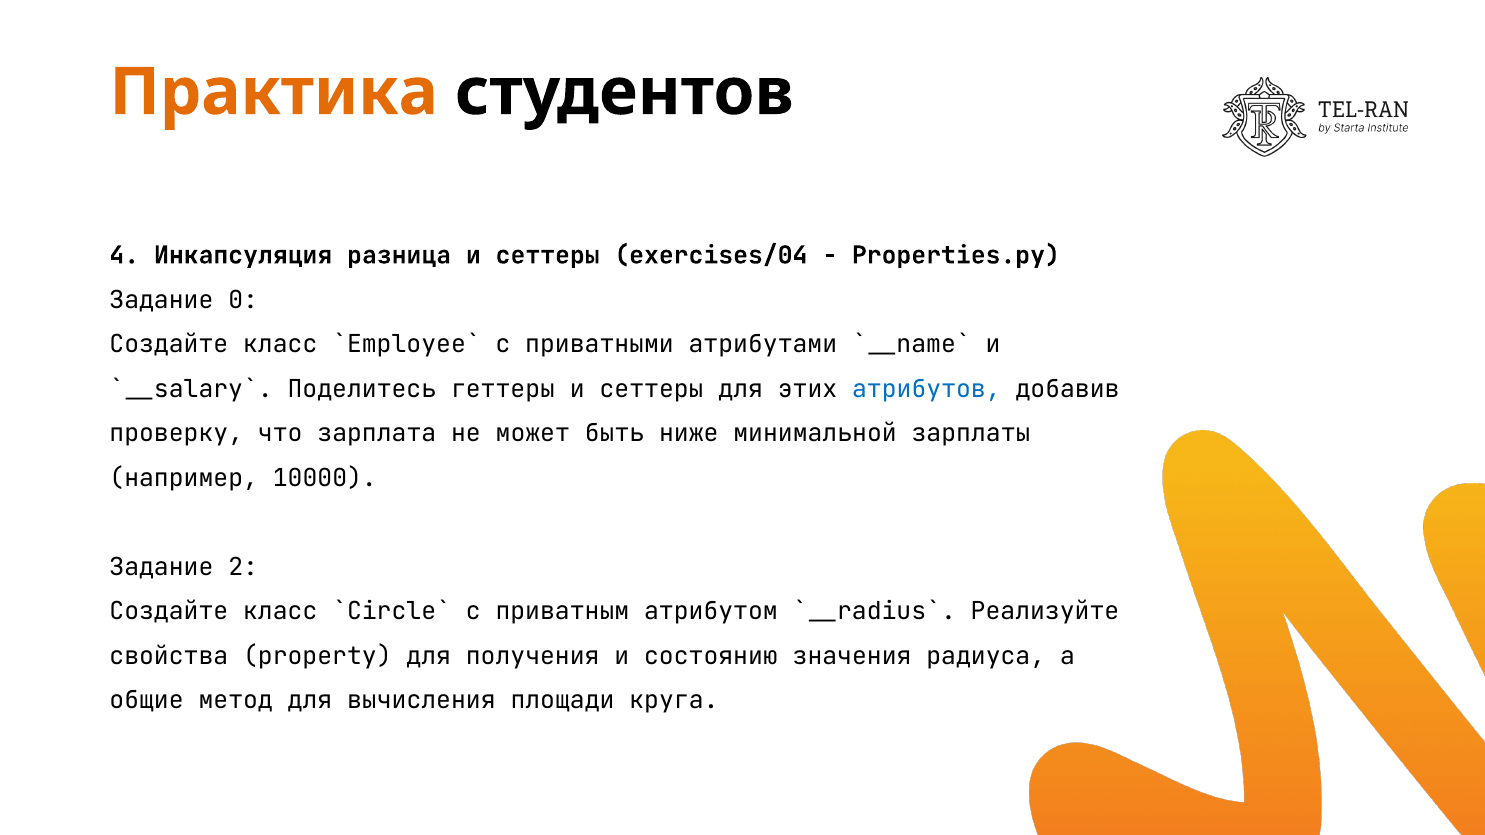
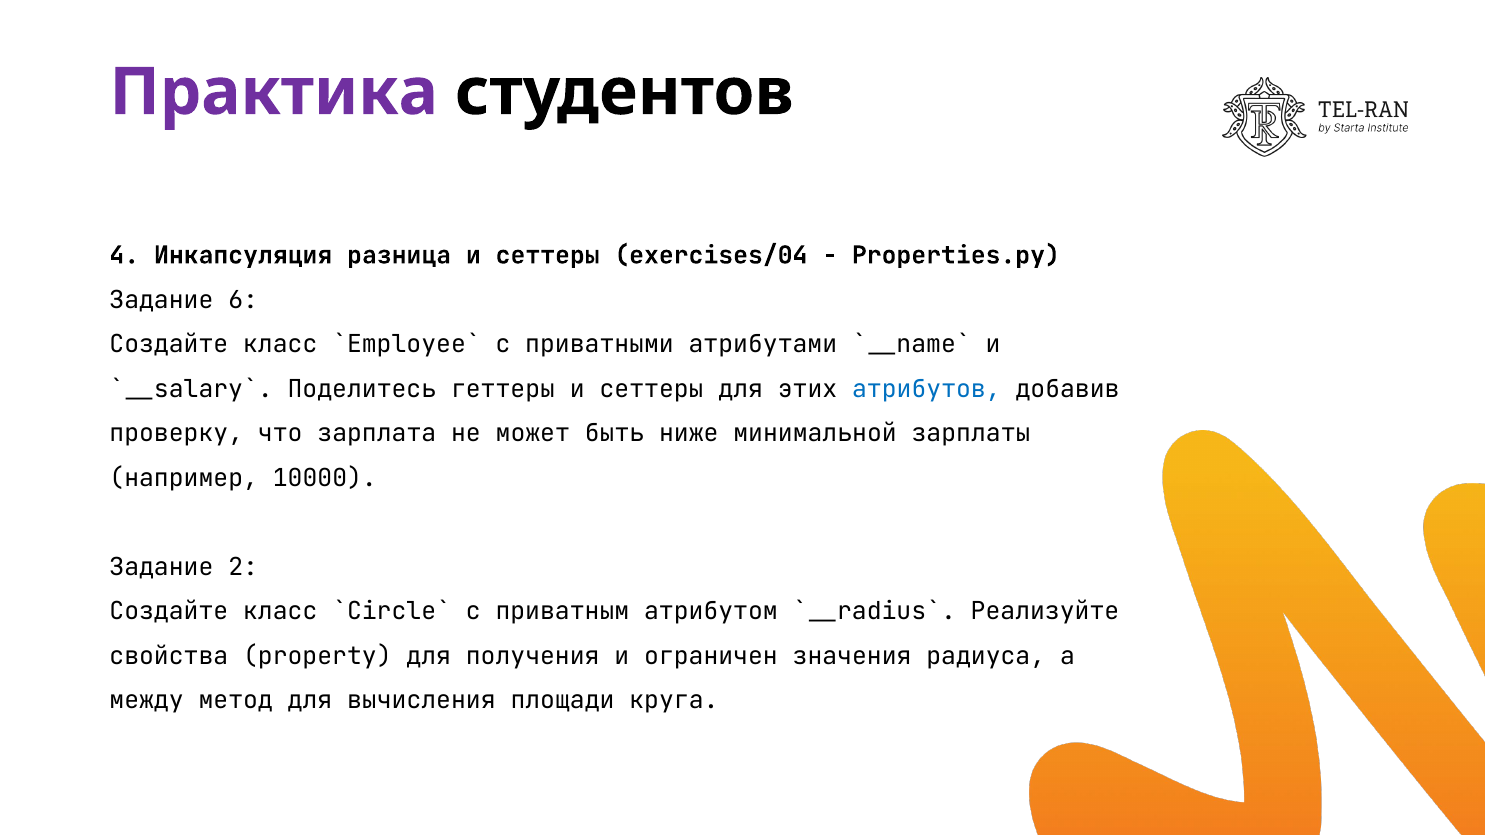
Практика colour: orange -> purple
0: 0 -> 6
состоянию: состоянию -> ограничен
общие: общие -> между
